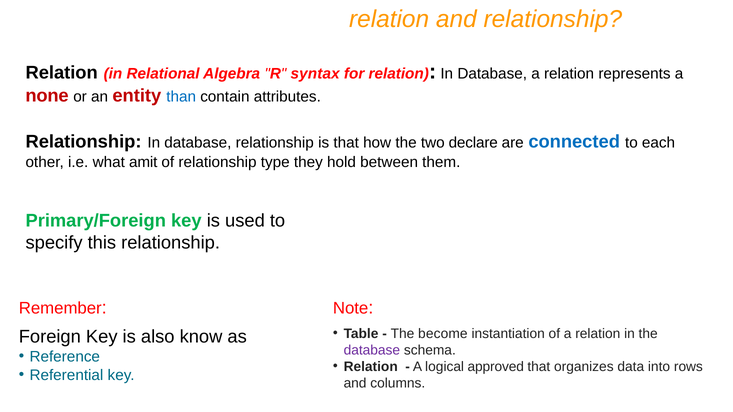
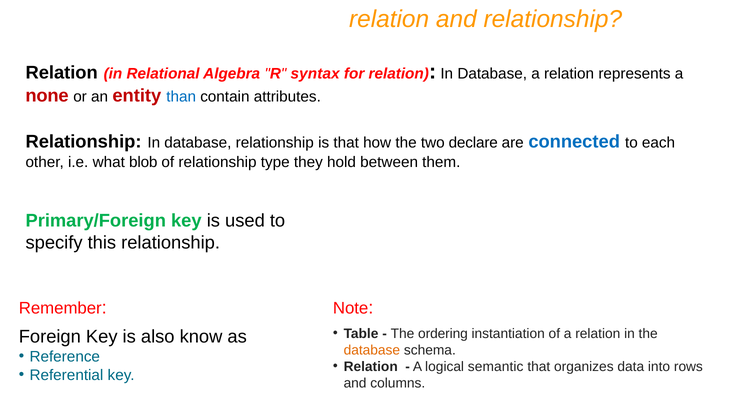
amit: amit -> blob
become: become -> ordering
database at (372, 350) colour: purple -> orange
approved: approved -> semantic
